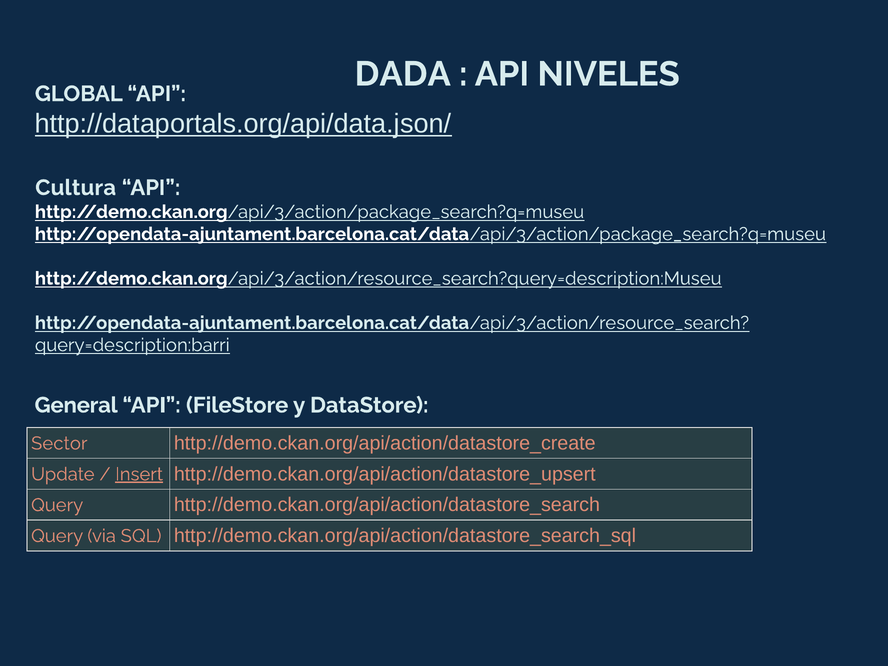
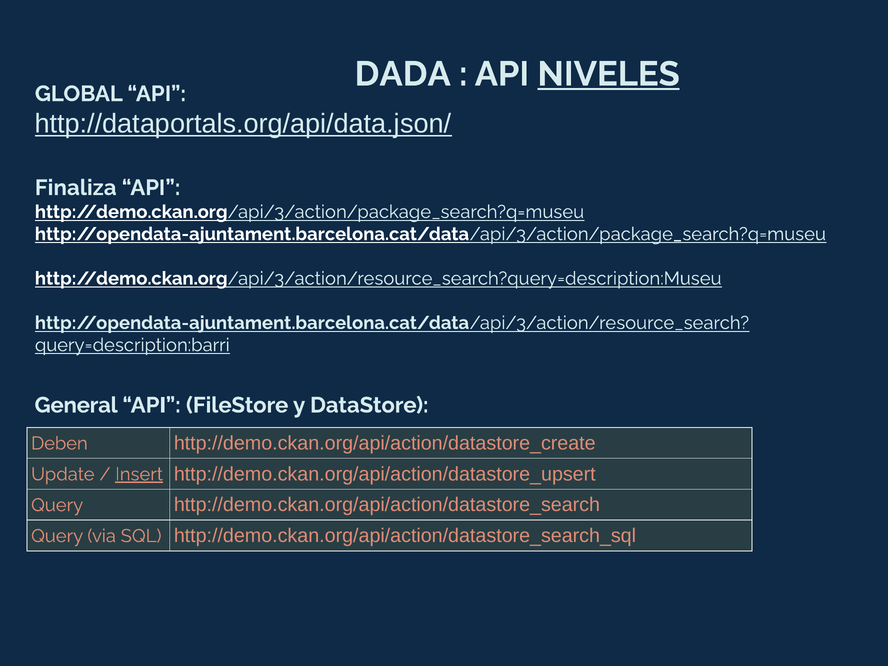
NIVELES underline: none -> present
Cultura: Cultura -> Finaliza
Sector: Sector -> Deben
